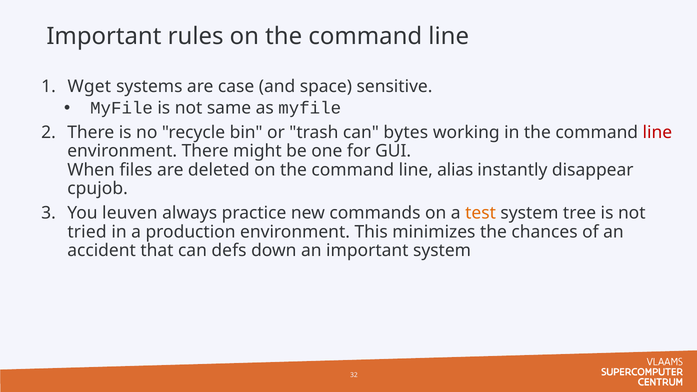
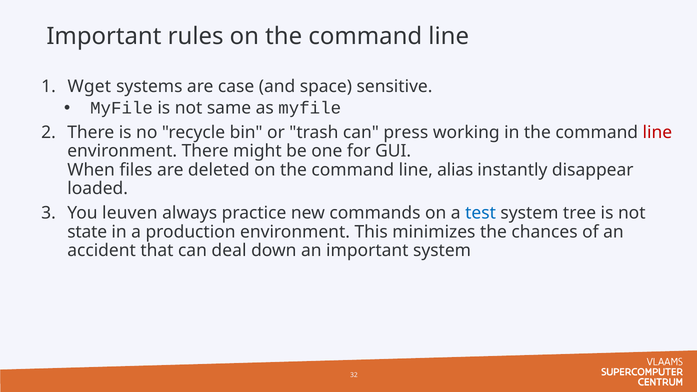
bytes: bytes -> press
cpujob: cpujob -> loaded
test colour: orange -> blue
tried: tried -> state
defs: defs -> deal
